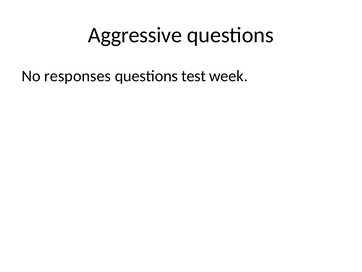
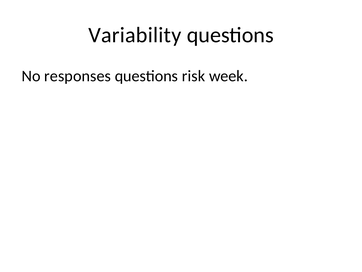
Aggressive: Aggressive -> Variability
test: test -> risk
